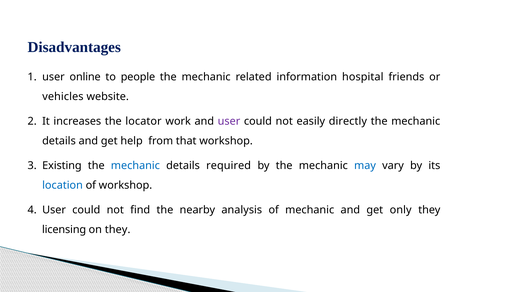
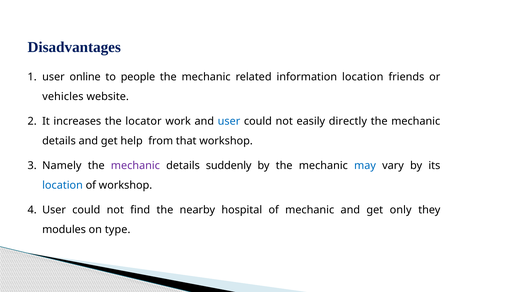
information hospital: hospital -> location
user at (229, 122) colour: purple -> blue
Existing: Existing -> Namely
mechanic at (135, 166) colour: blue -> purple
required: required -> suddenly
analysis: analysis -> hospital
licensing: licensing -> modules
on they: they -> type
